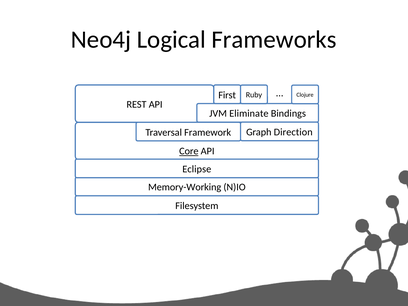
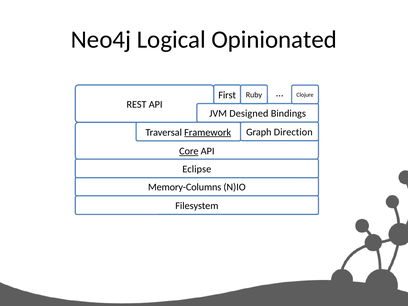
Frameworks: Frameworks -> Opinionated
Eliminate: Eliminate -> Designed
Framework underline: none -> present
Memory-Working: Memory-Working -> Memory-Columns
